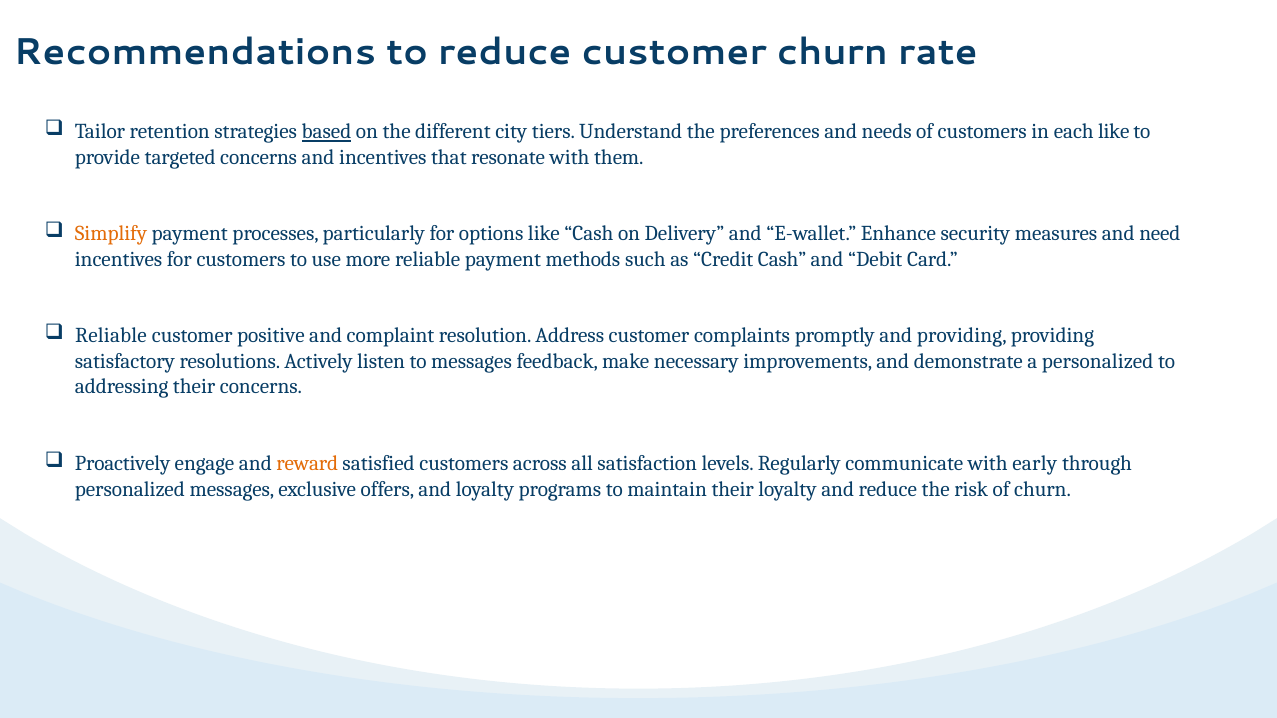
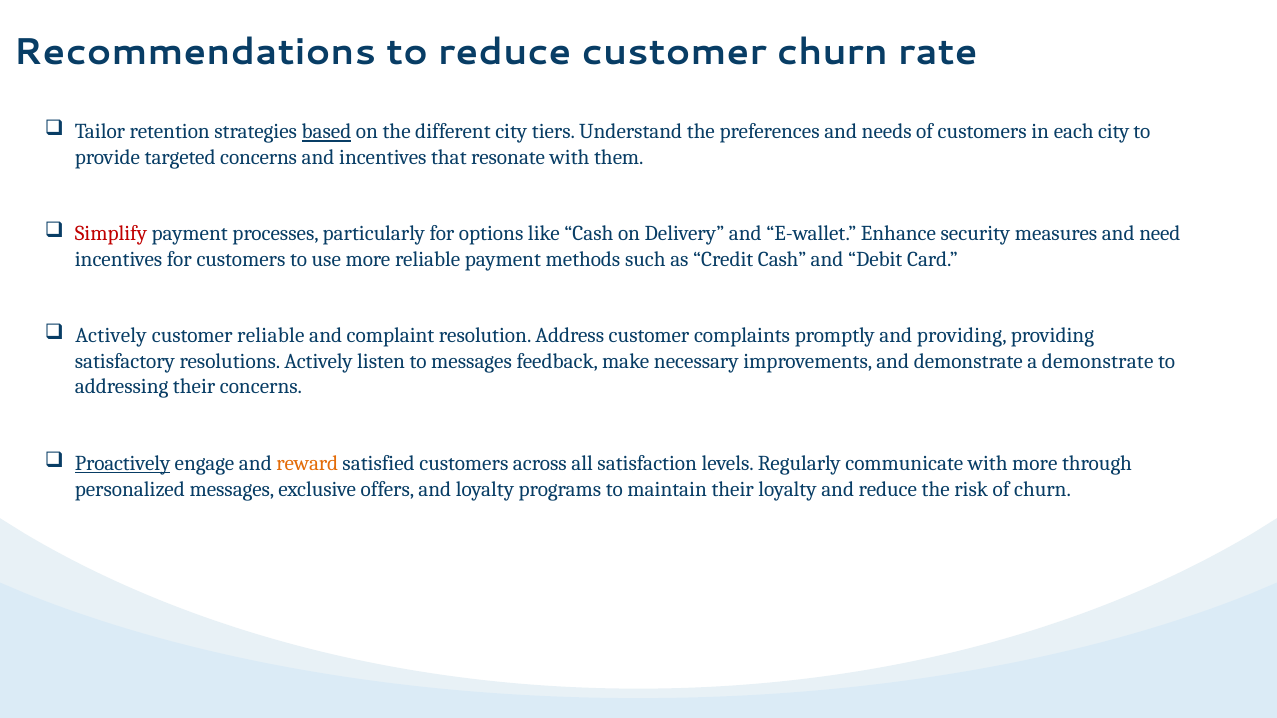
each like: like -> city
Simplify colour: orange -> red
Reliable at (111, 336): Reliable -> Actively
customer positive: positive -> reliable
a personalized: personalized -> demonstrate
Proactively underline: none -> present
with early: early -> more
